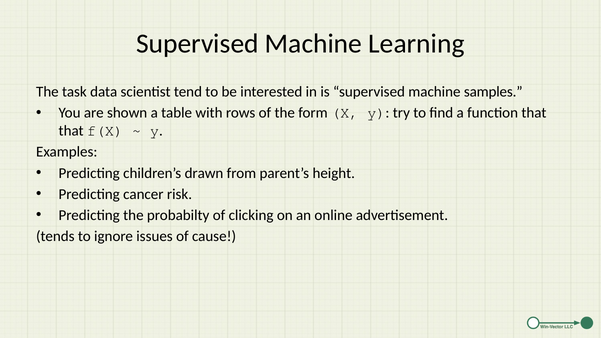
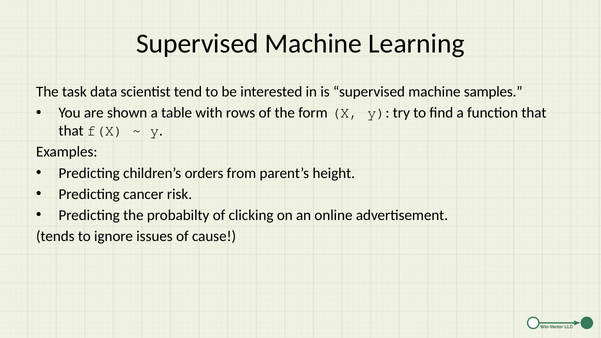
drawn: drawn -> orders
